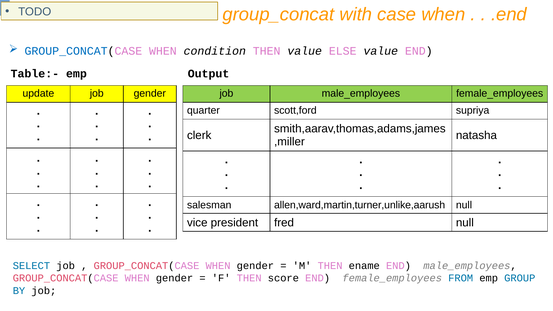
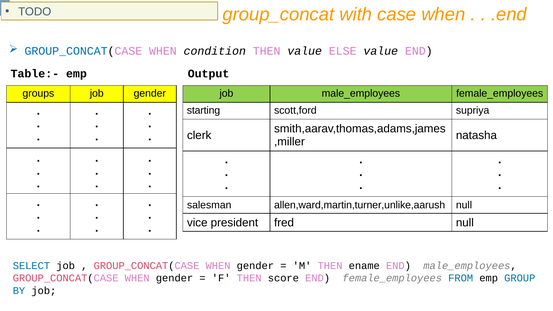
update: update -> groups
quarter: quarter -> starting
